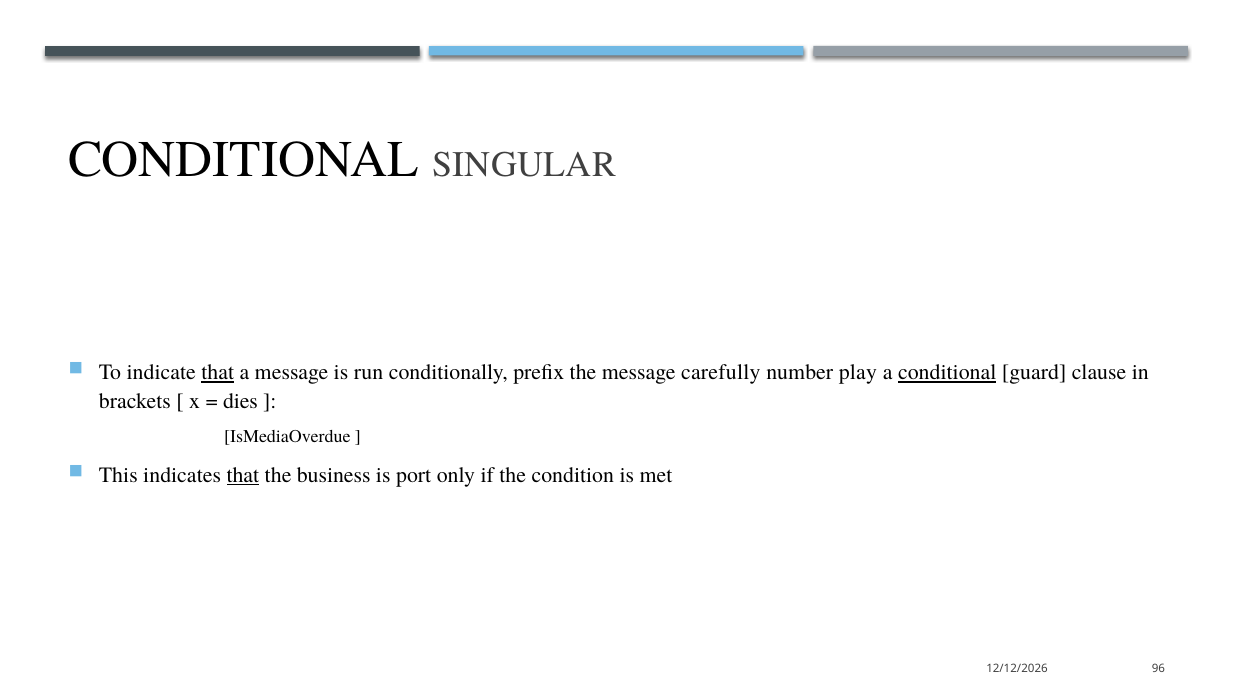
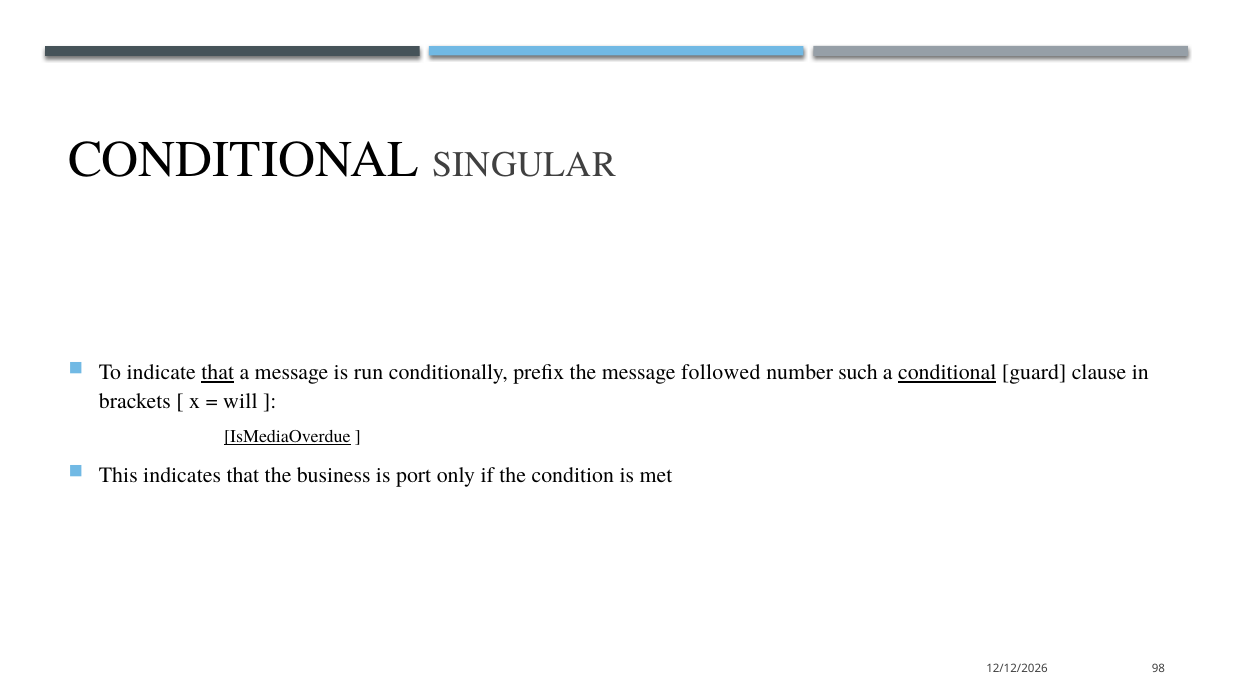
carefully: carefully -> followed
play: play -> such
dies: dies -> will
IsMediaOverdue underline: none -> present
that at (243, 475) underline: present -> none
96: 96 -> 98
